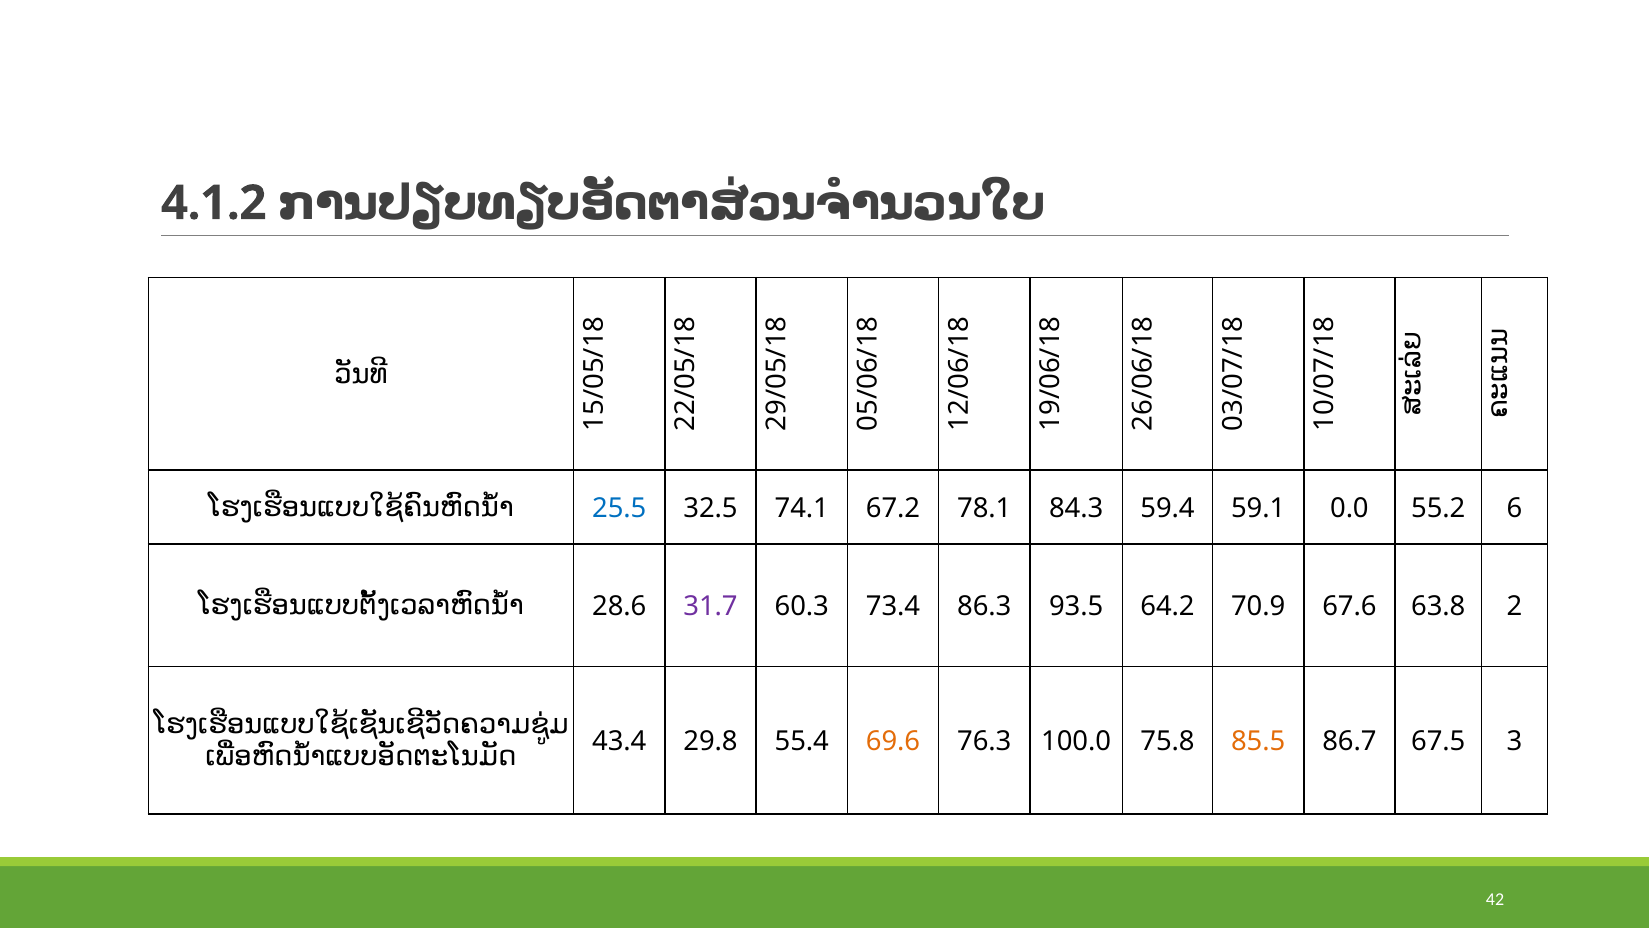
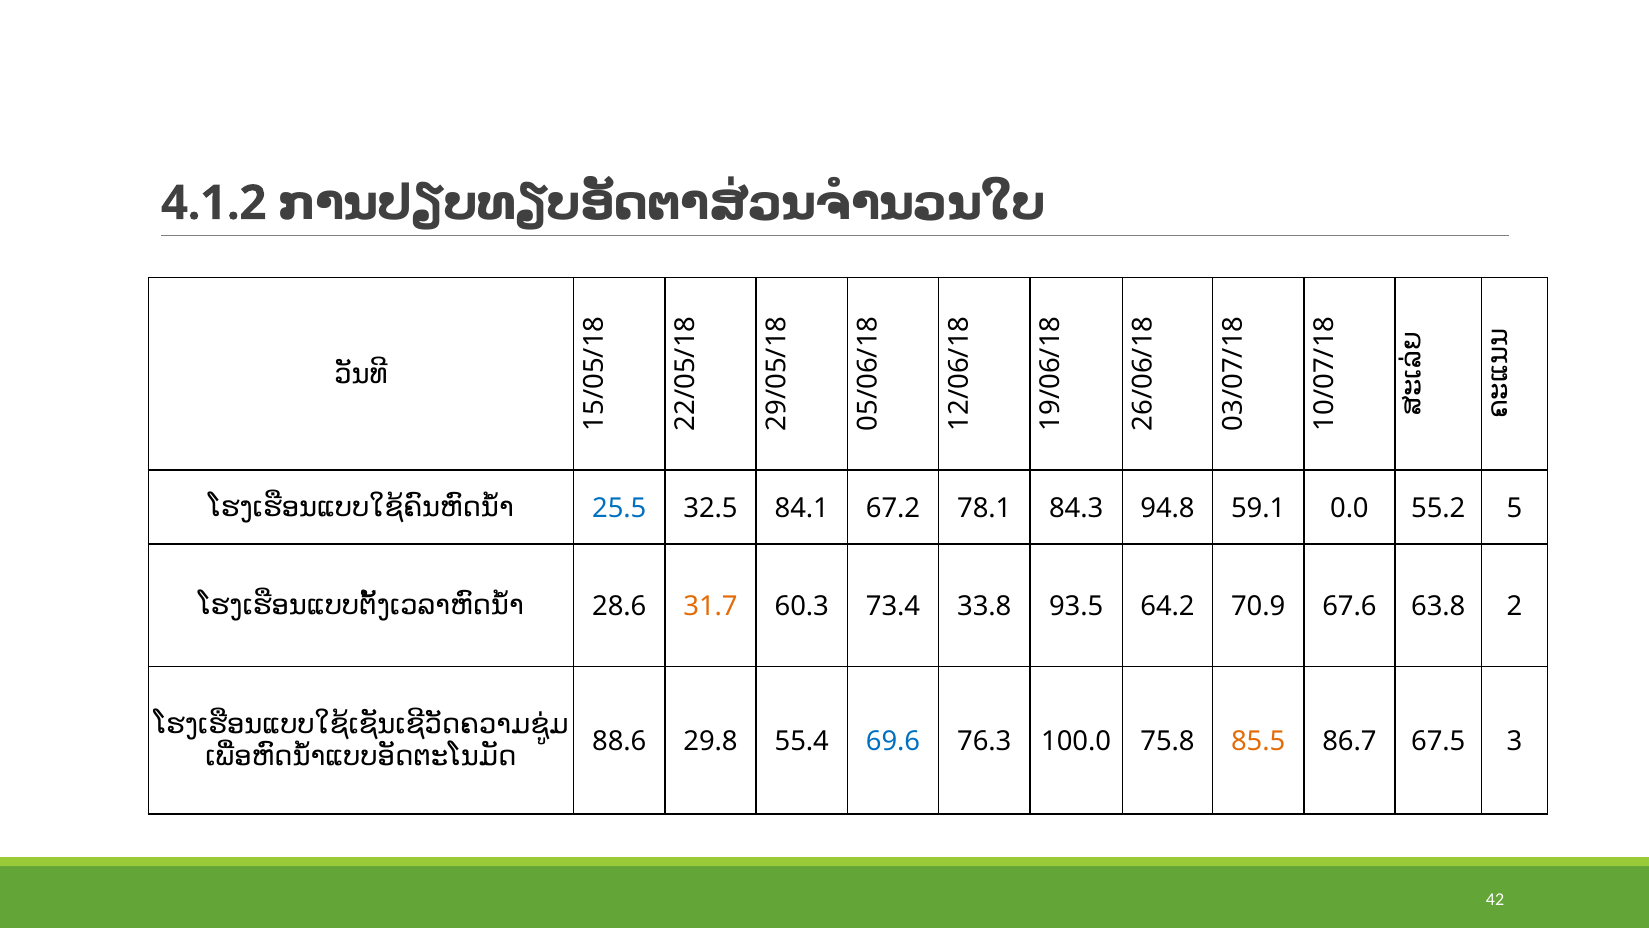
74.1: 74.1 -> 84.1
59.4: 59.4 -> 94.8
55.2 6: 6 -> 5
31.7 colour: purple -> orange
86.3: 86.3 -> 33.8
43.4: 43.4 -> 88.6
69.6 colour: orange -> blue
